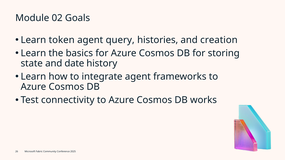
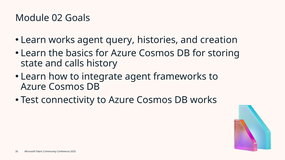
Learn token: token -> works
date: date -> calls
